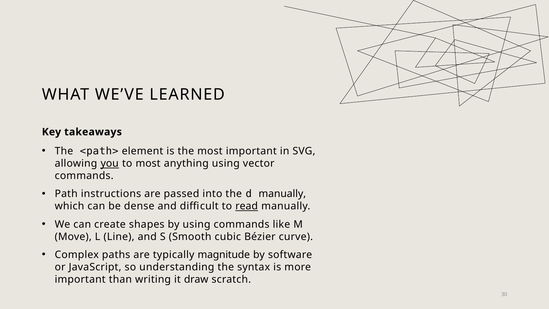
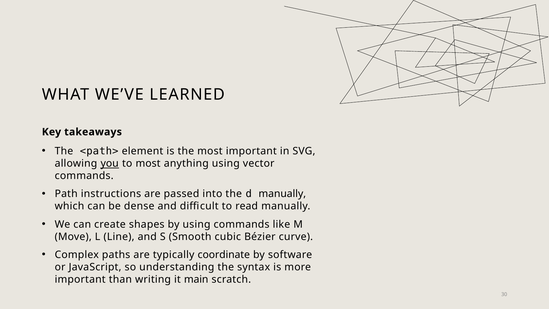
read underline: present -> none
magnitude: magnitude -> coordinate
draw: draw -> main
